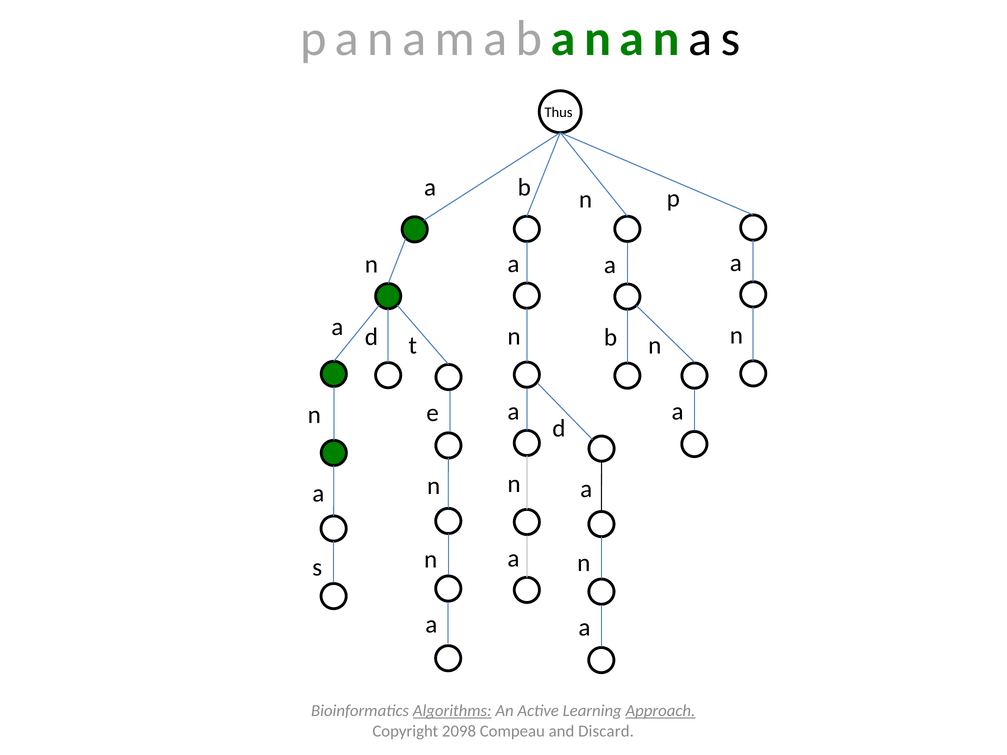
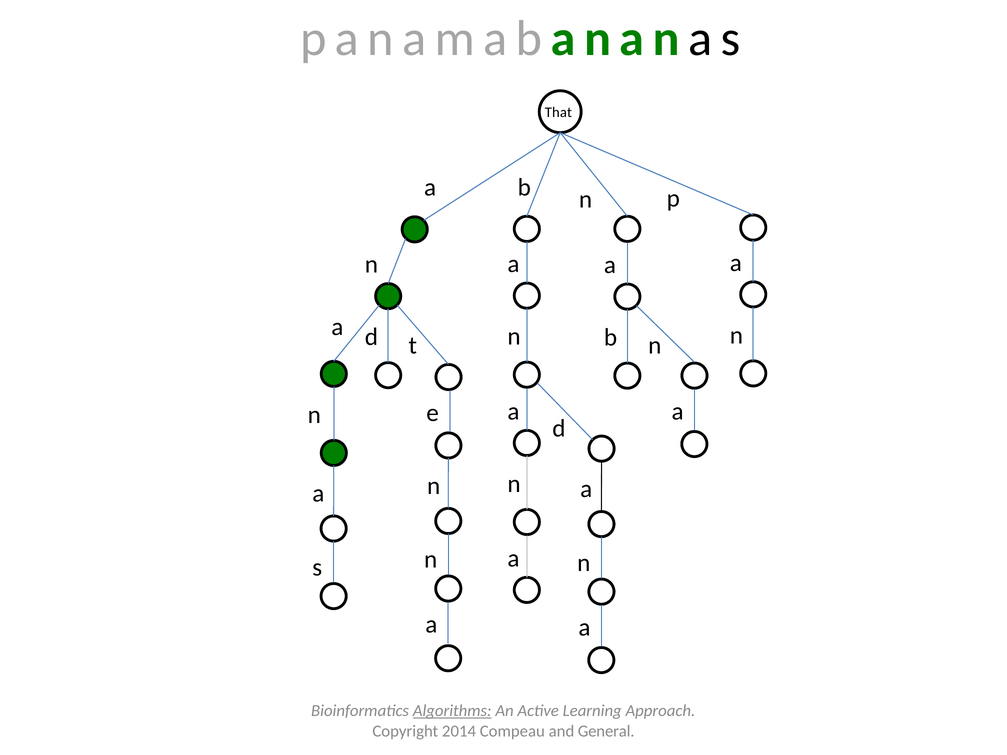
Thus: Thus -> That
Approach underline: present -> none
2098: 2098 -> 2014
Discard: Discard -> General
